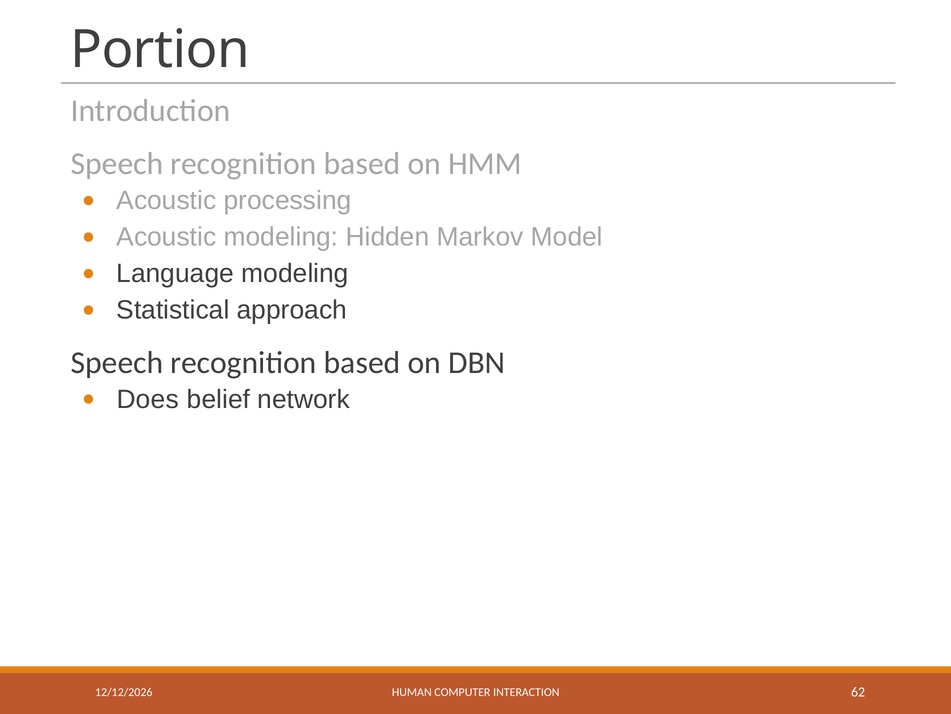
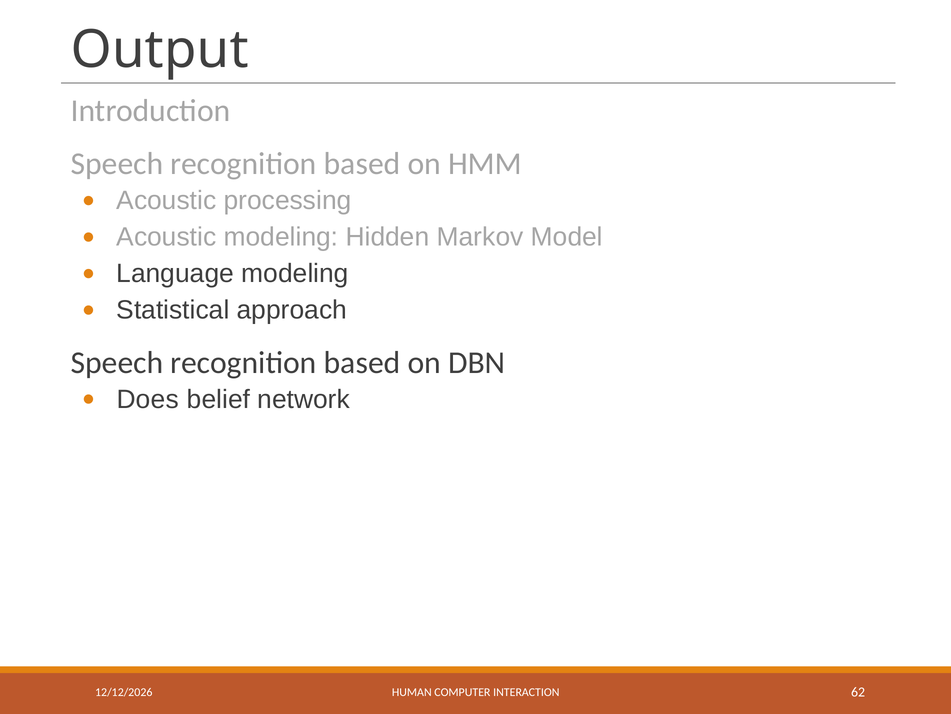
Portion: Portion -> Output
